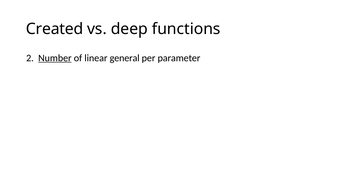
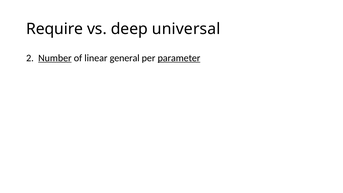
Created: Created -> Require
functions: functions -> universal
parameter underline: none -> present
